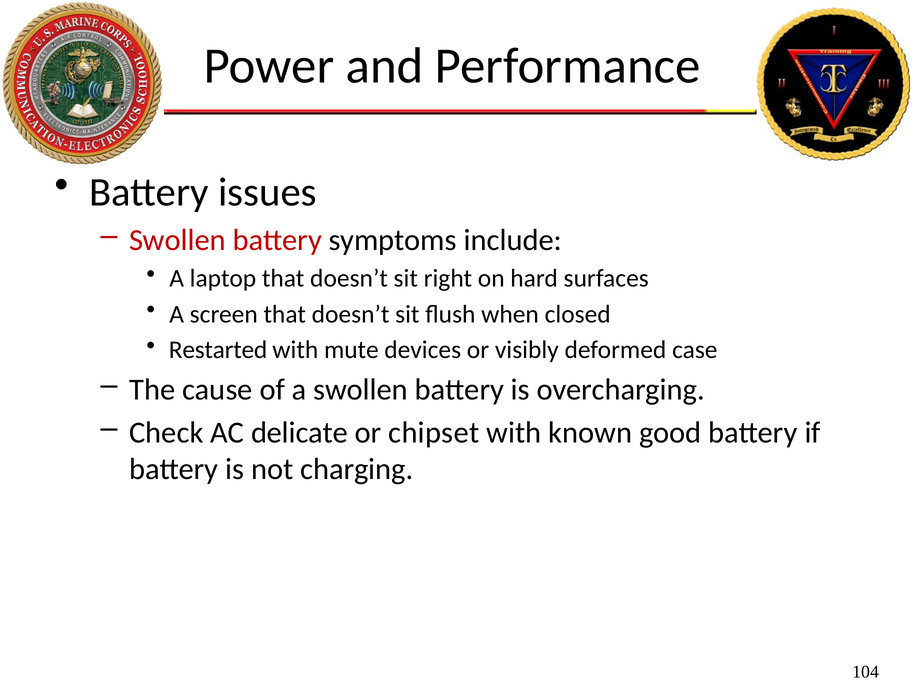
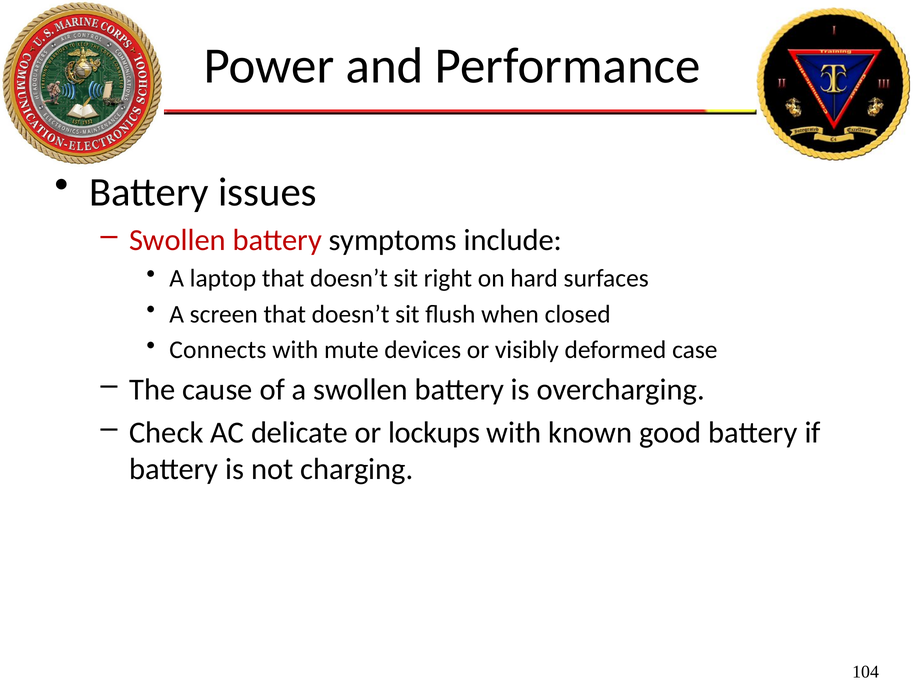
Restarted: Restarted -> Connects
chipset: chipset -> lockups
